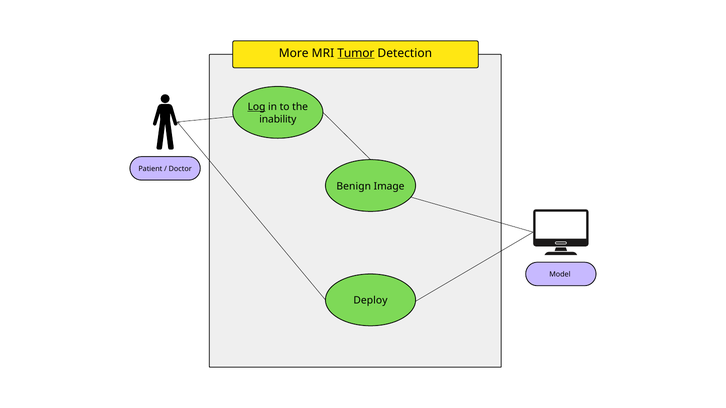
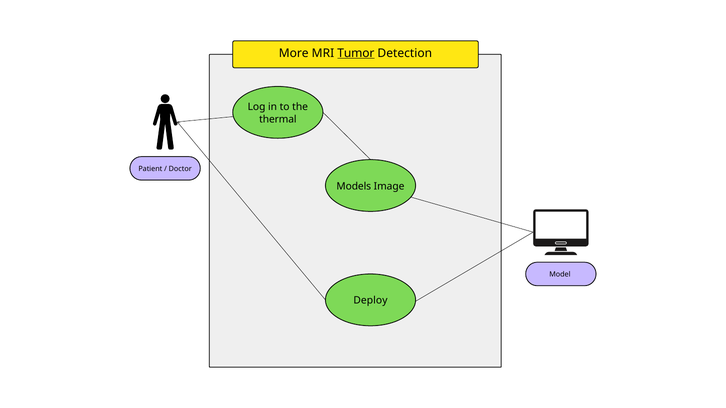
Log underline: present -> none
inability: inability -> thermal
Benign: Benign -> Models
